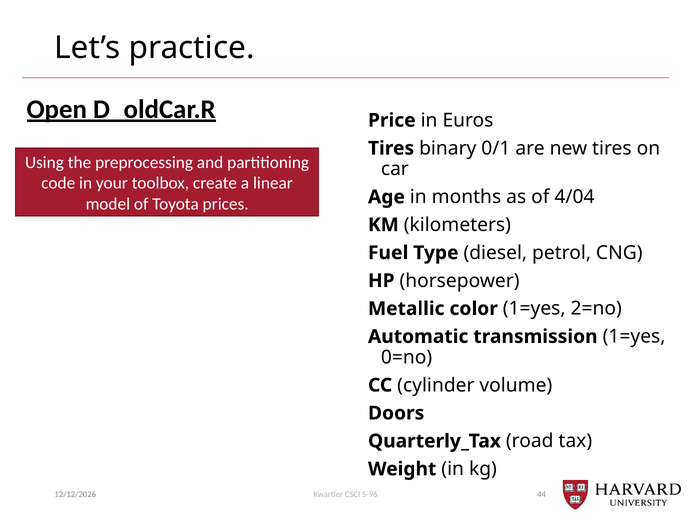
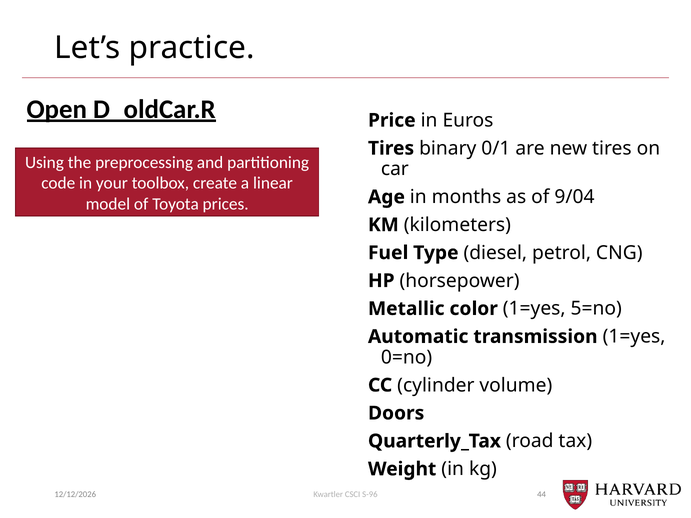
4/04: 4/04 -> 9/04
2=no: 2=no -> 5=no
